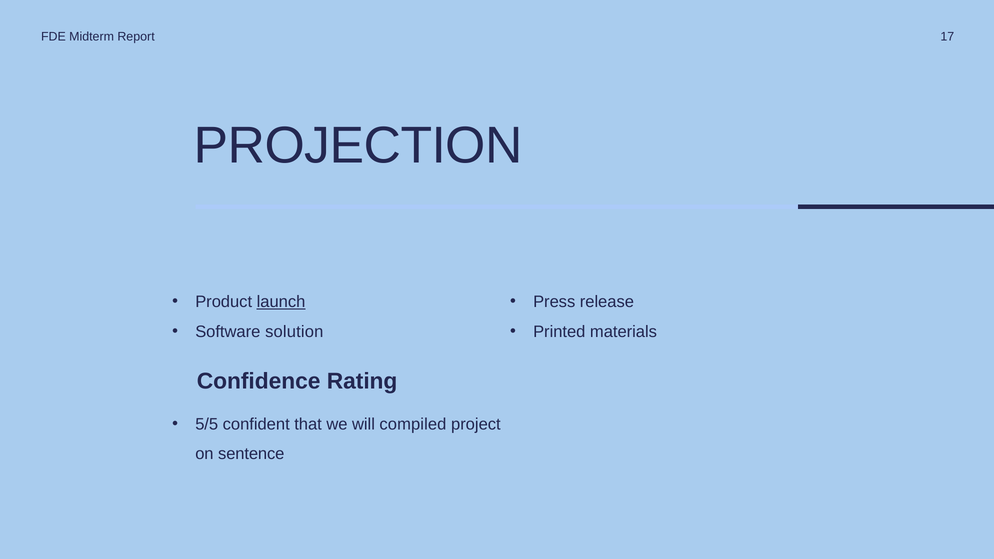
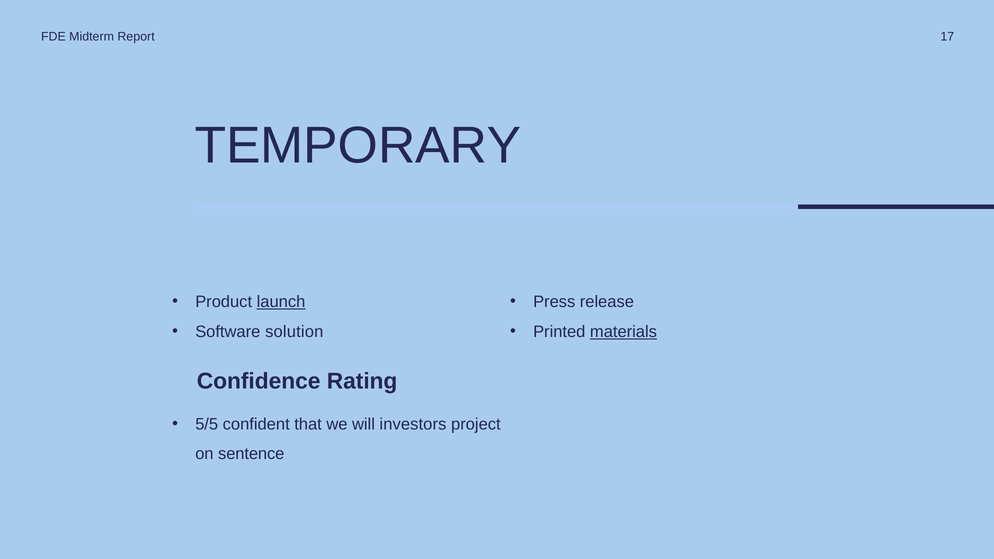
PROJECTION: PROJECTION -> TEMPORARY
materials underline: none -> present
compiled: compiled -> investors
